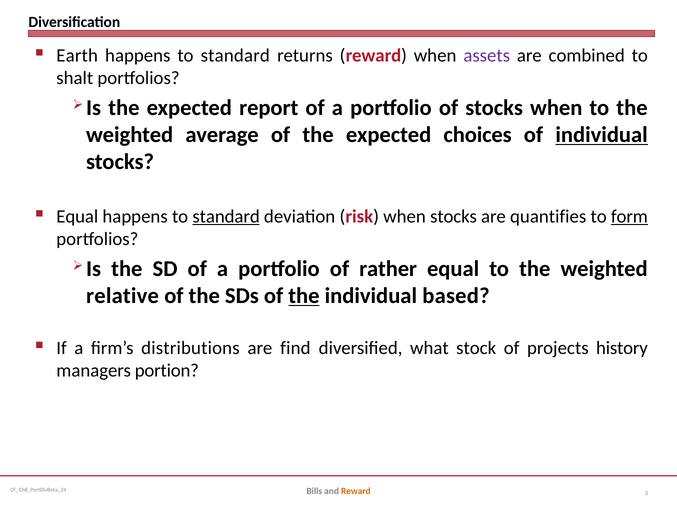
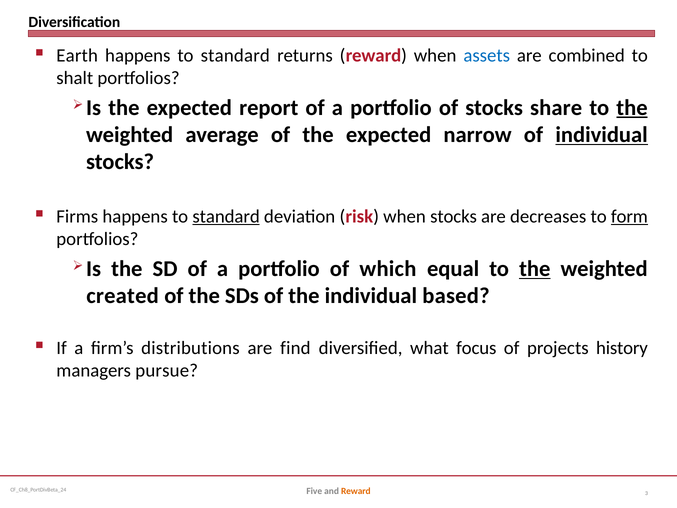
assets colour: purple -> blue
stocks when: when -> share
the at (632, 108) underline: none -> present
choices: choices -> narrow
Equal at (77, 216): Equal -> Firms
quantifies: quantifies -> decreases
rather: rather -> which
the at (535, 269) underline: none -> present
relative: relative -> created
the at (304, 296) underline: present -> none
stock: stock -> focus
portion: portion -> pursue
Bills: Bills -> Five
